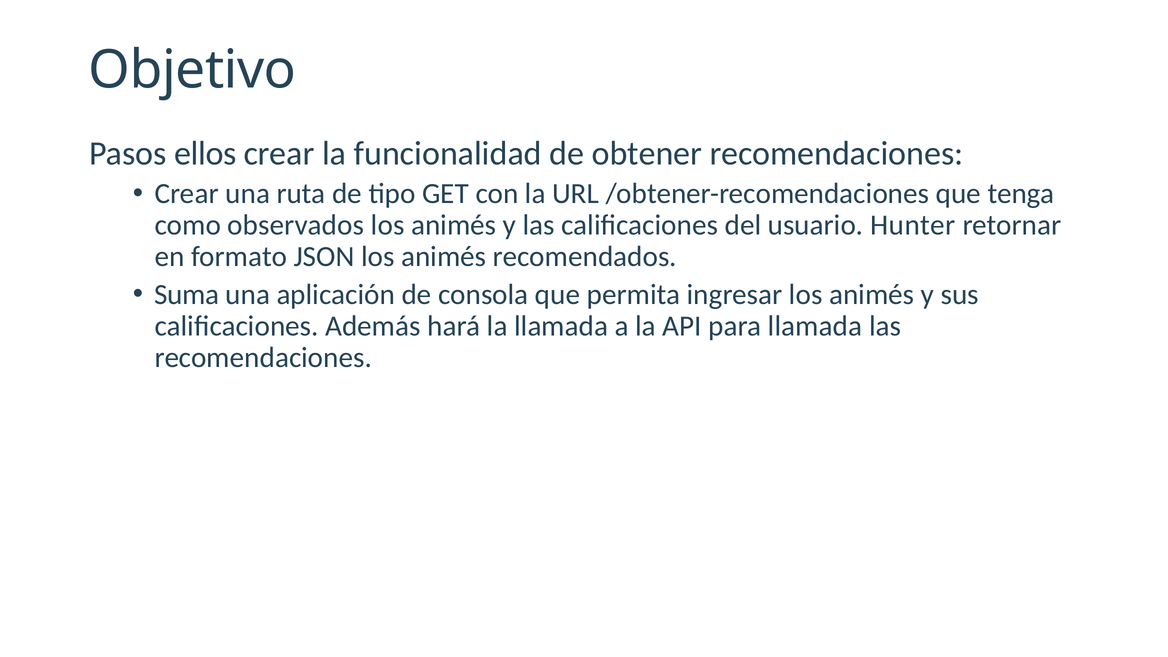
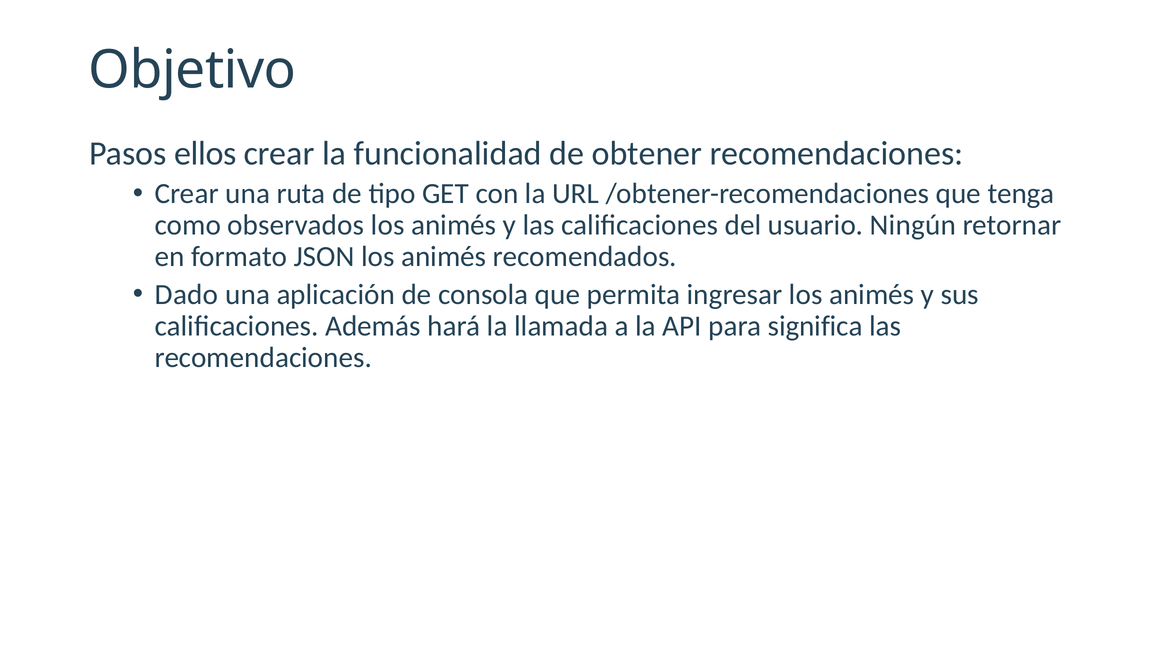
Hunter: Hunter -> Ningún
Suma: Suma -> Dado
para llamada: llamada -> significa
